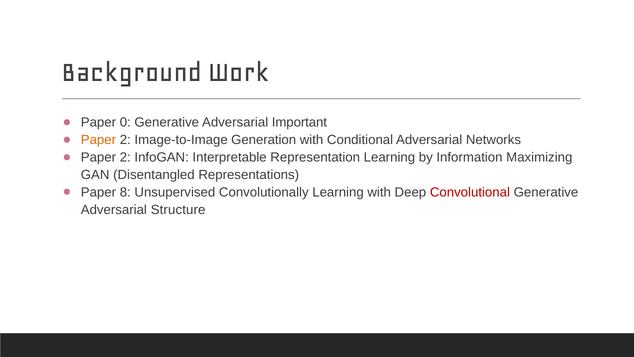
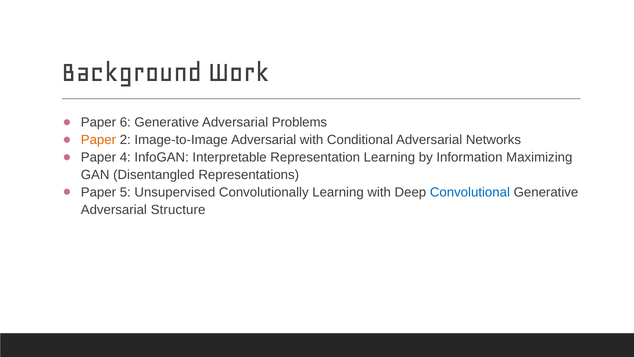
0: 0 -> 6
Important: Important -> Problems
Image-to-Image Generation: Generation -> Adversarial
2 at (125, 157): 2 -> 4
8: 8 -> 5
Convolutional colour: red -> blue
